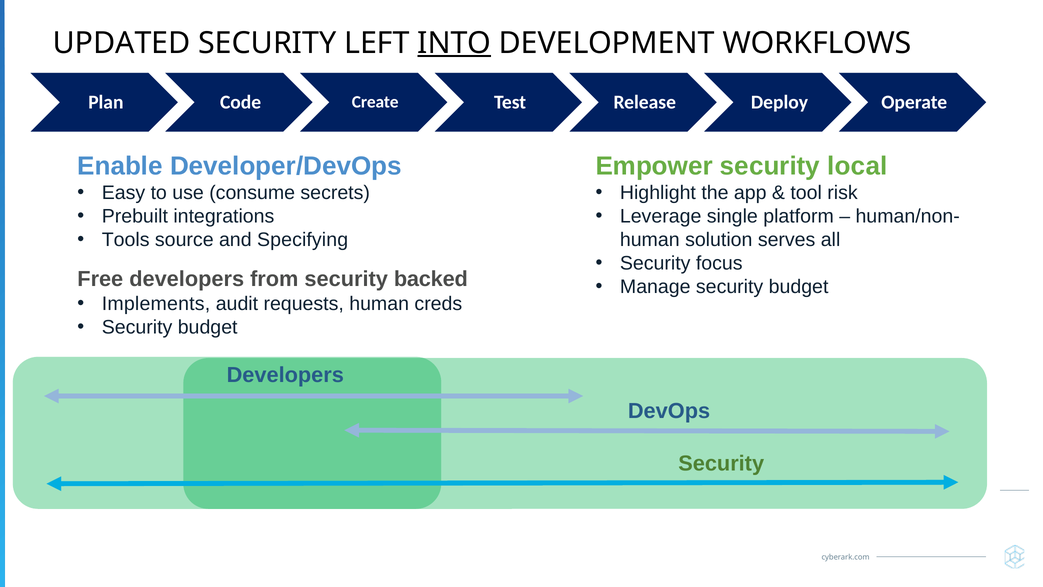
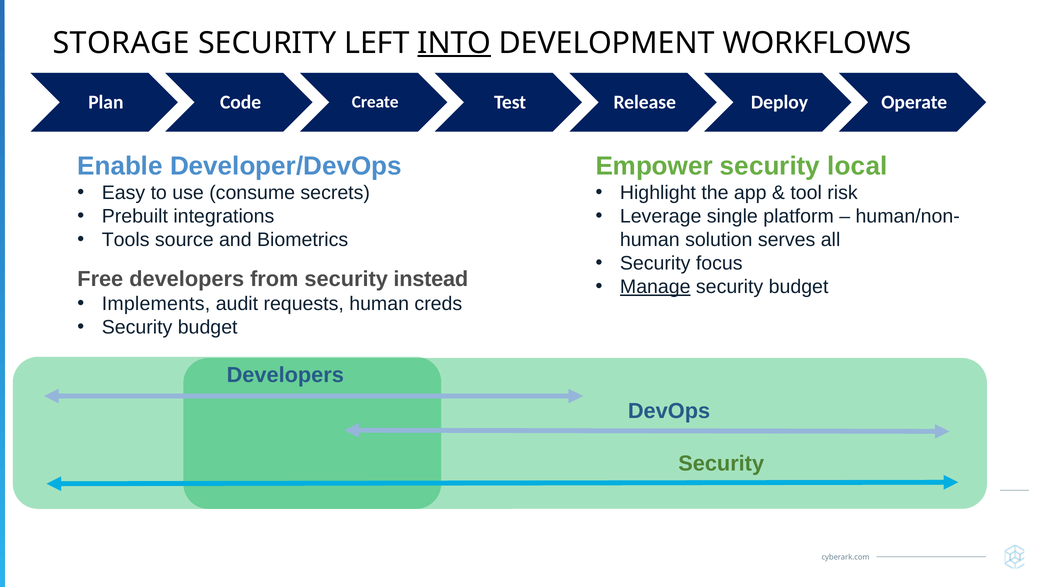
UPDATED: UPDATED -> STORAGE
Specifying: Specifying -> Biometrics
backed: backed -> instead
Manage underline: none -> present
